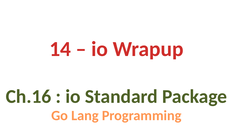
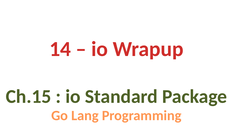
Ch.16: Ch.16 -> Ch.15
